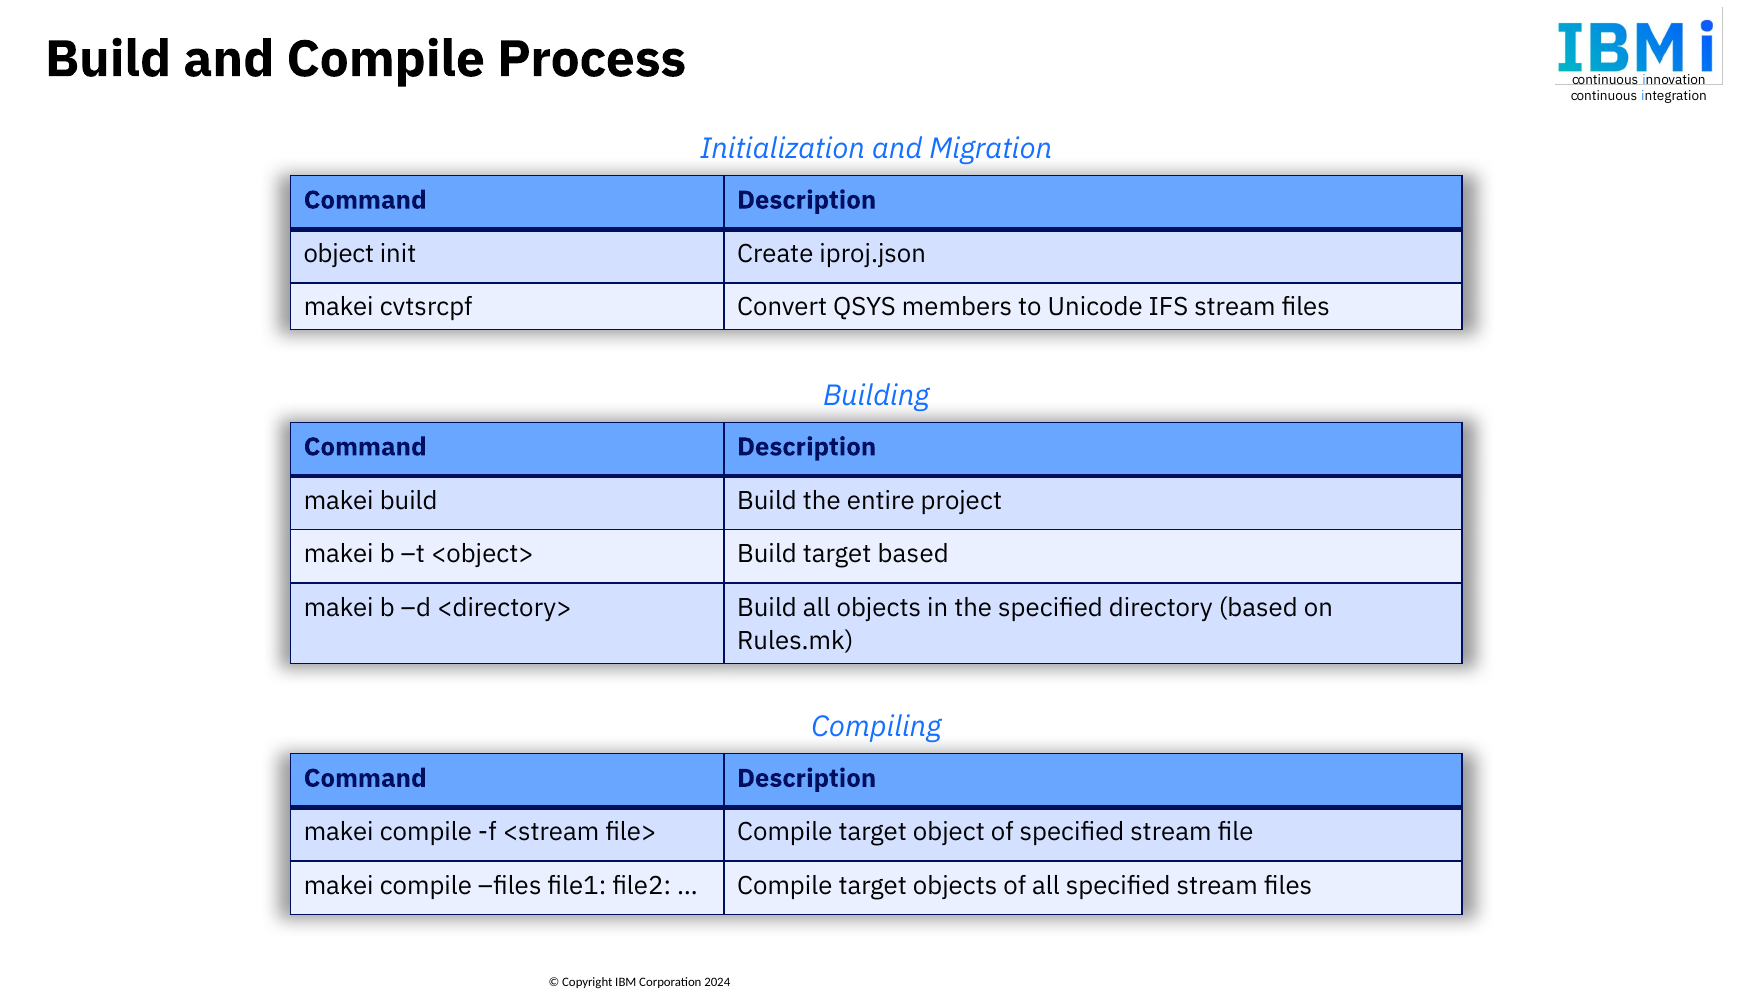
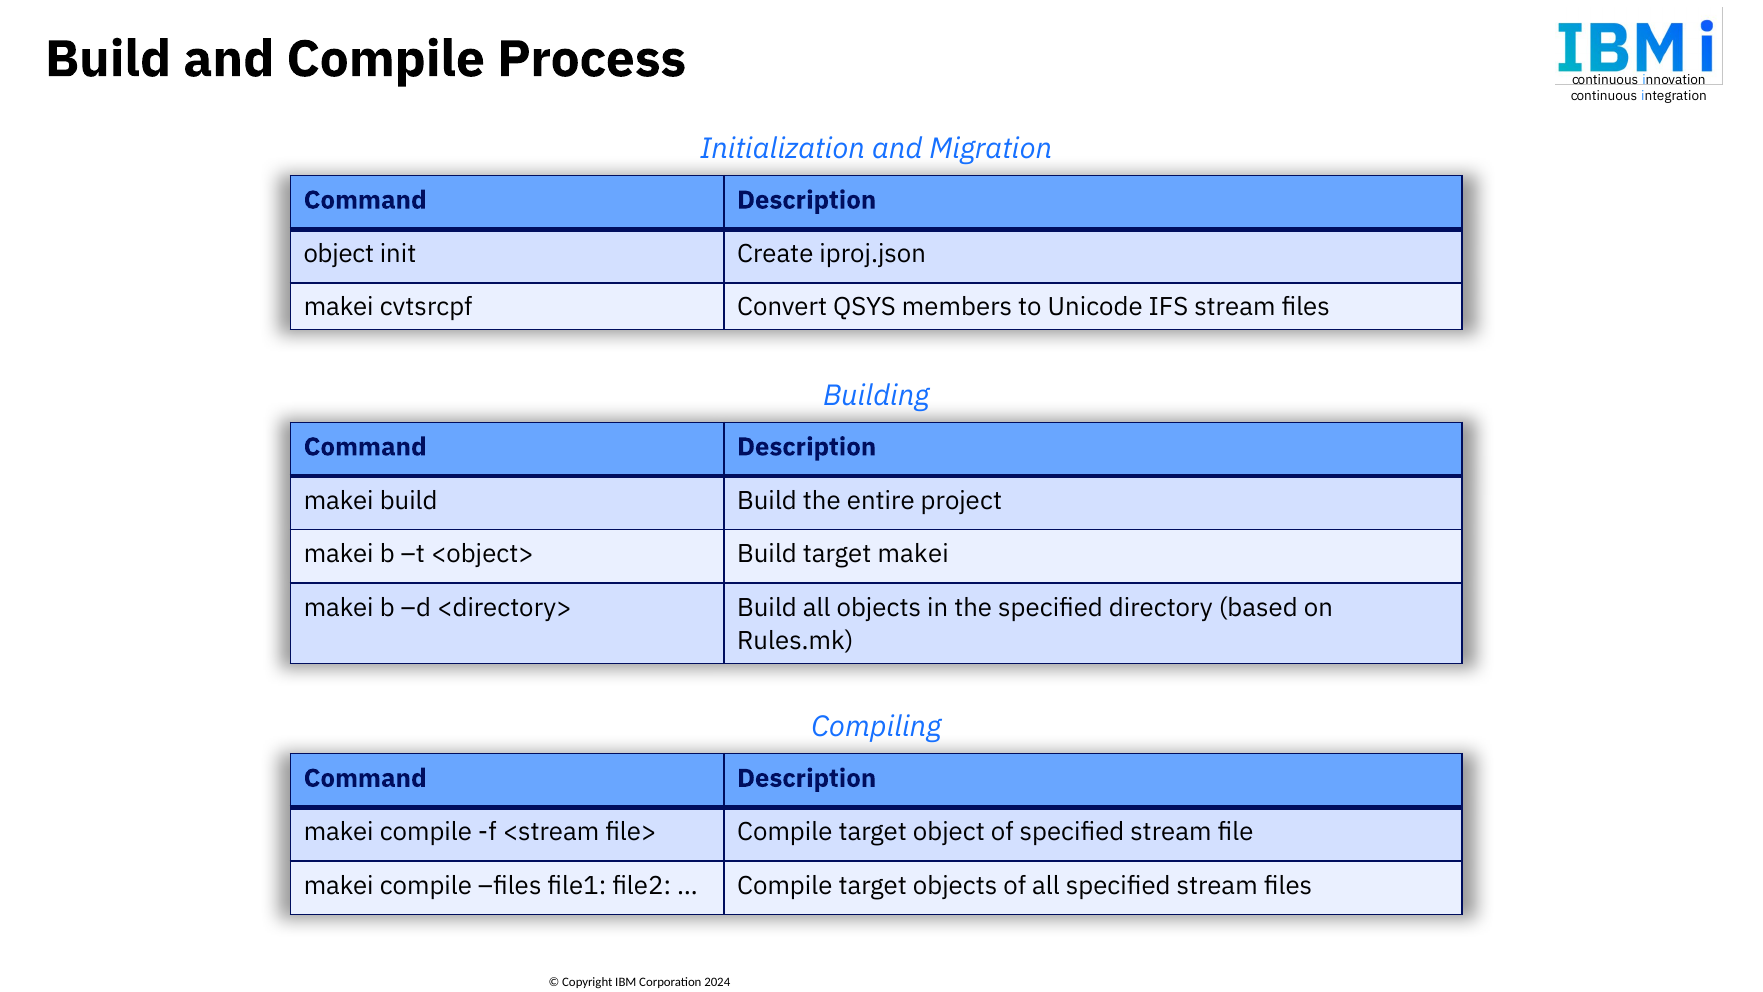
target based: based -> makei
